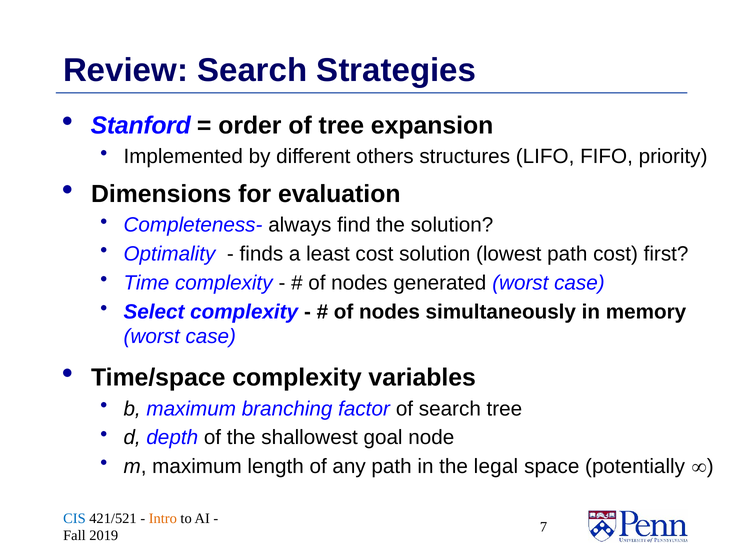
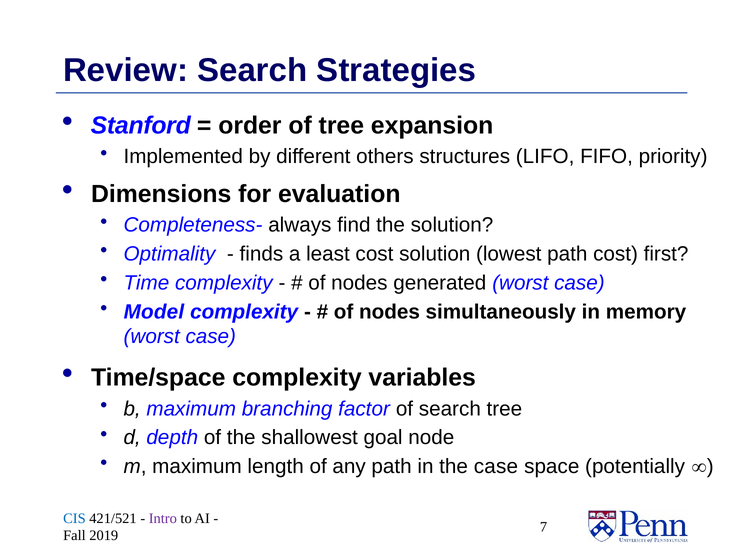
Select: Select -> Model
the legal: legal -> case
Intro colour: orange -> purple
